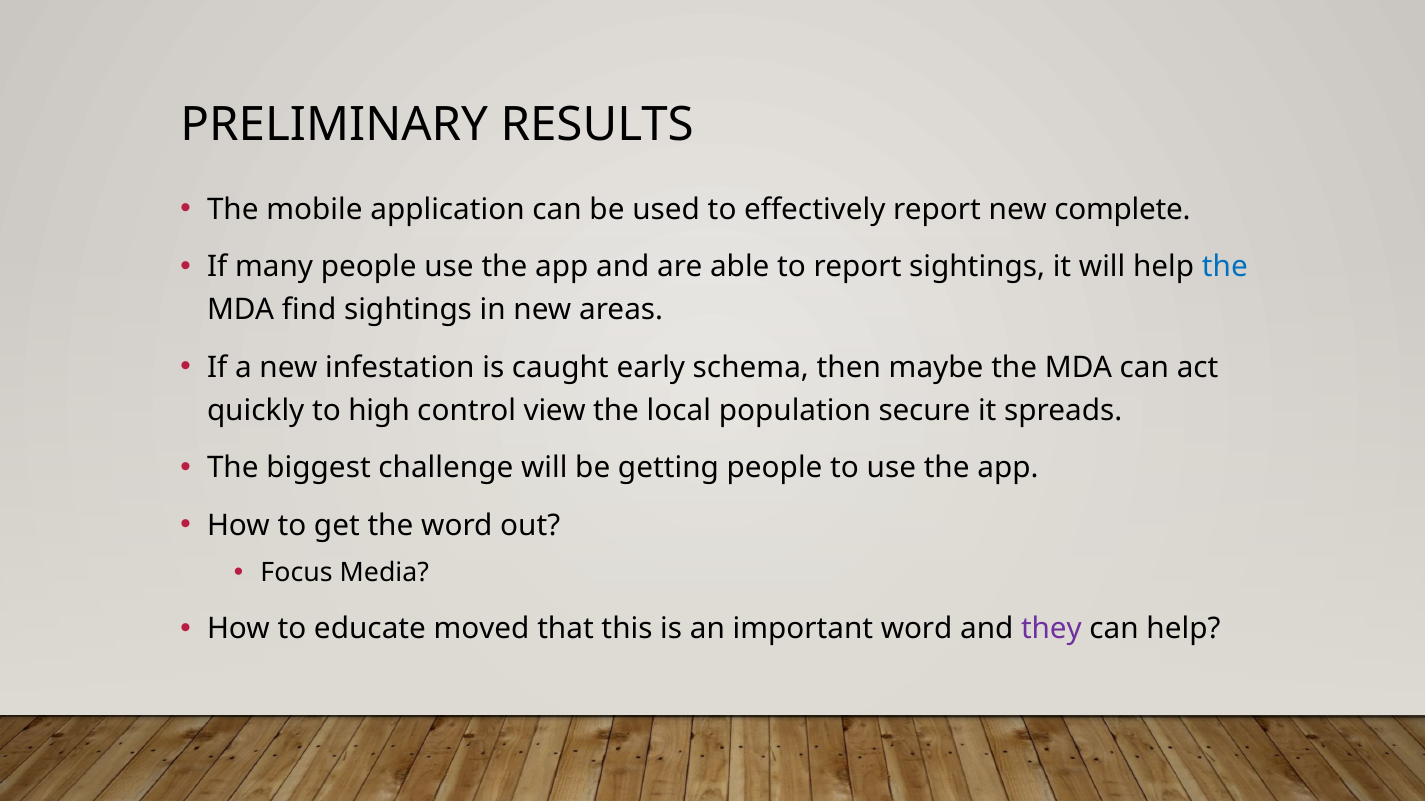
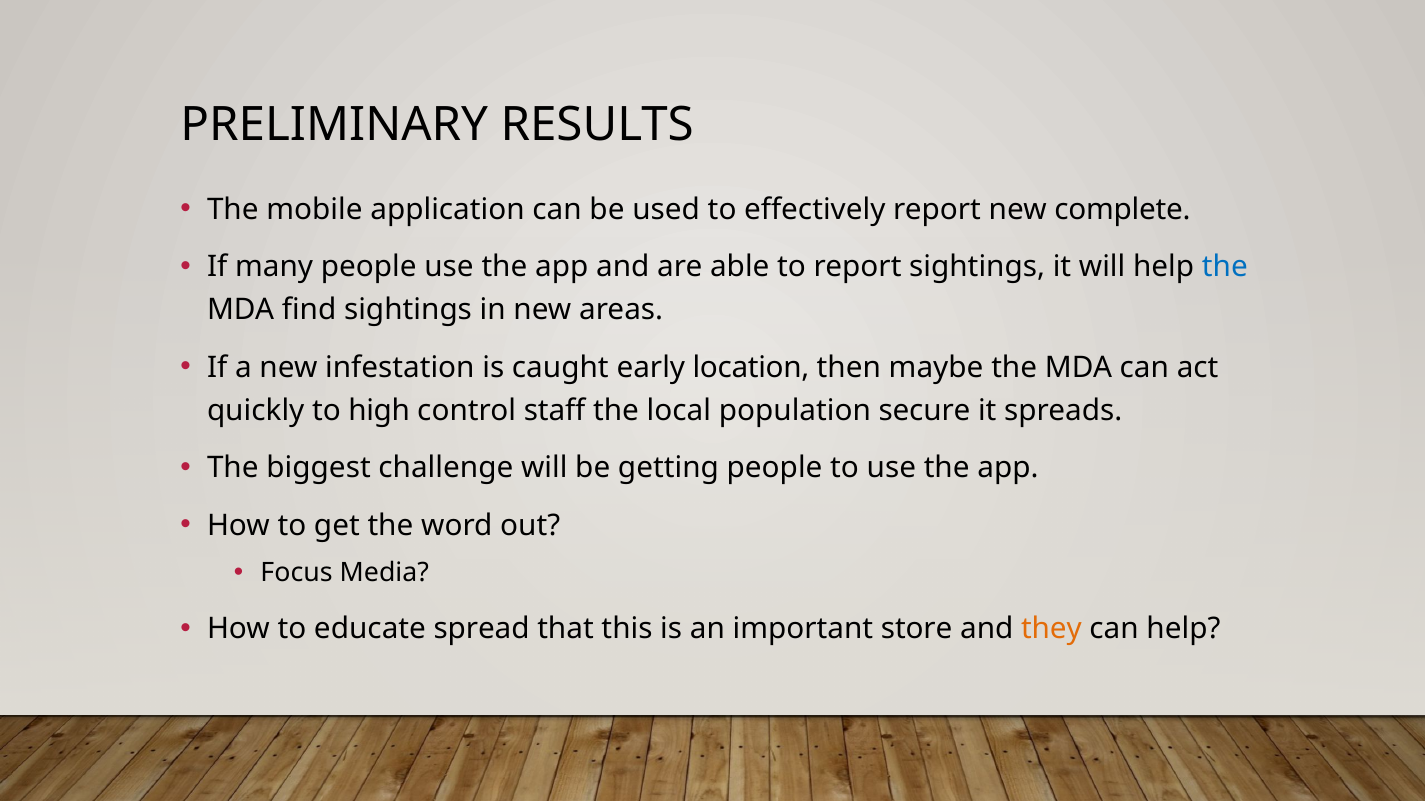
schema: schema -> location
view: view -> staff
moved: moved -> spread
important word: word -> store
they colour: purple -> orange
